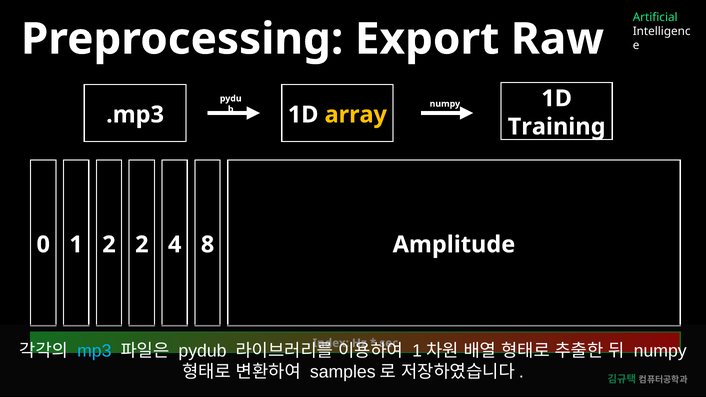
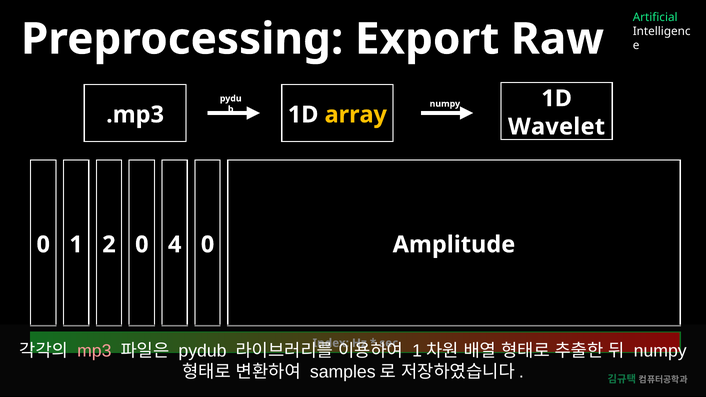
Training: Training -> Wavelet
2 2: 2 -> 0
4 8: 8 -> 0
mp3 colour: light blue -> pink
